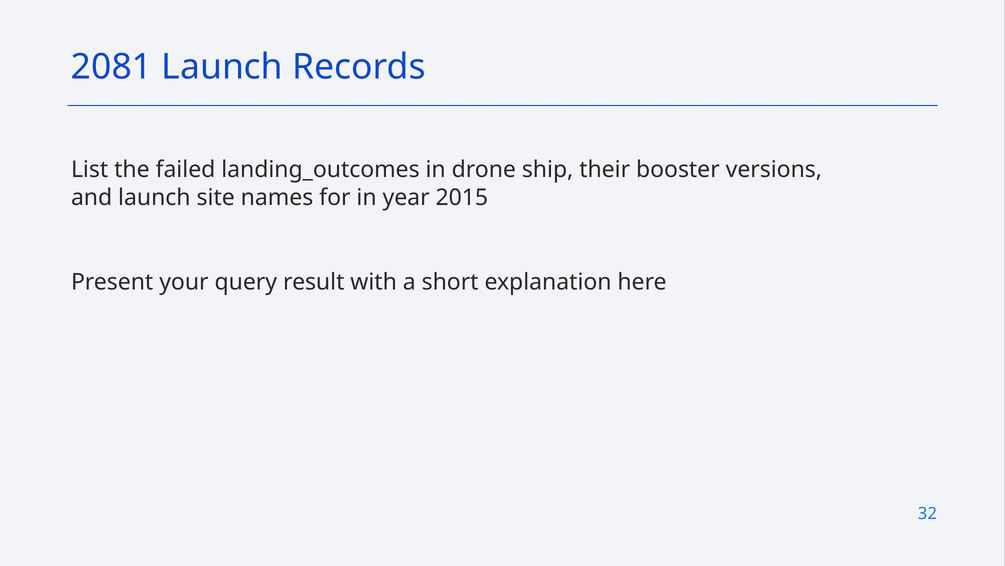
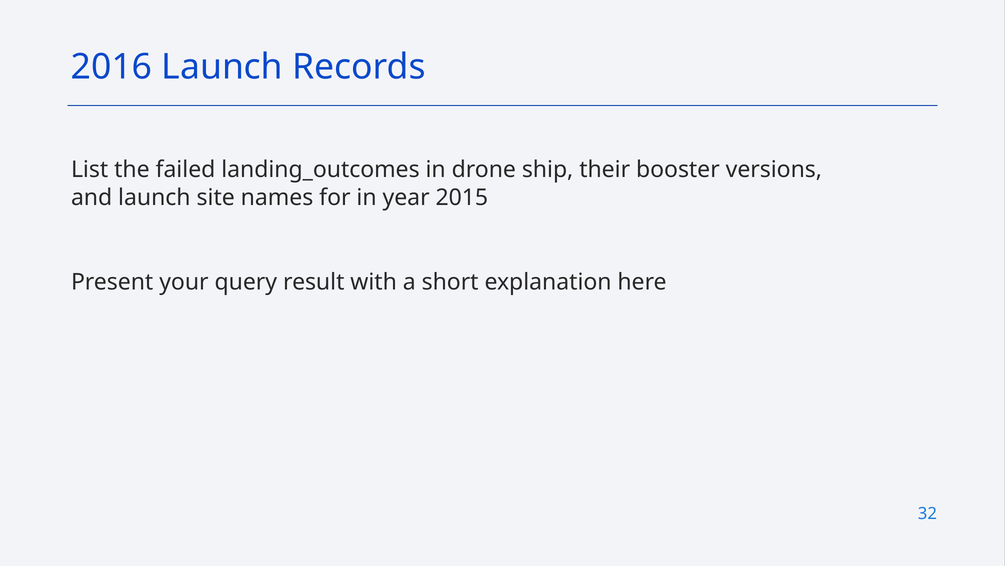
2081: 2081 -> 2016
